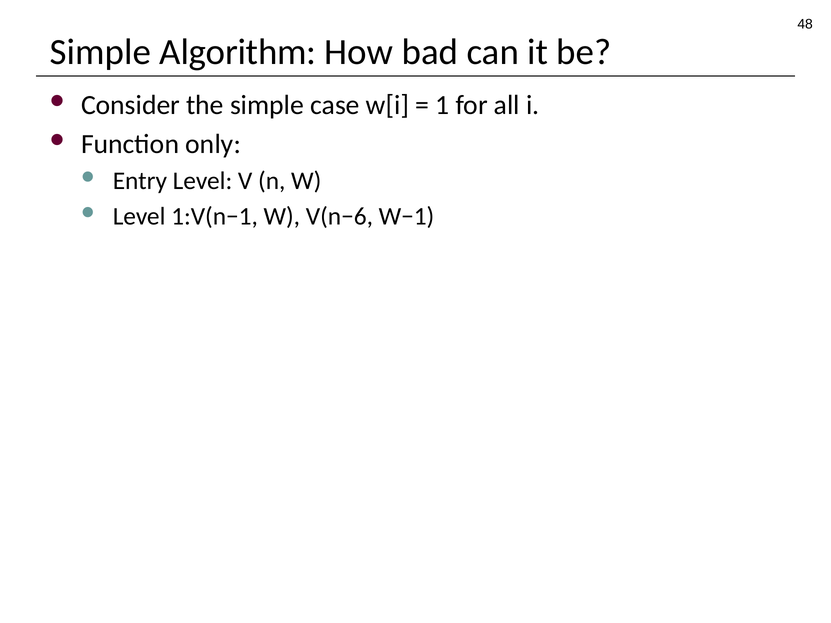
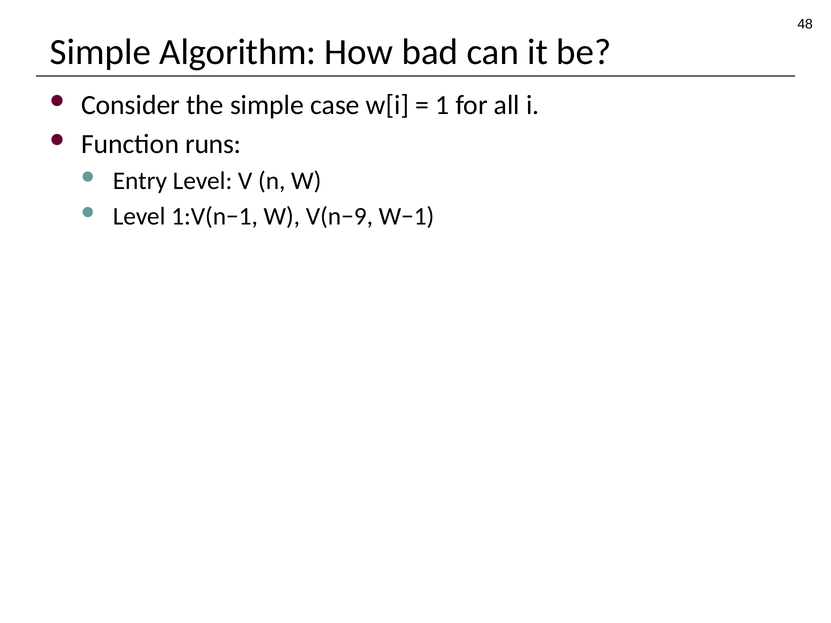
only: only -> runs
V(n−6: V(n−6 -> V(n−9
